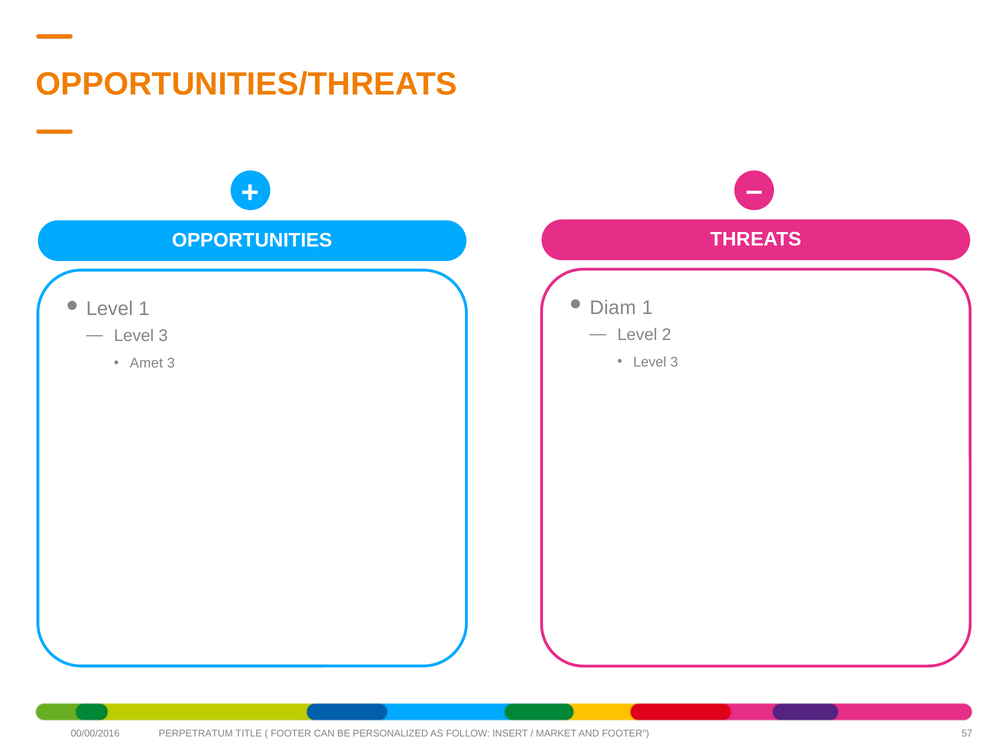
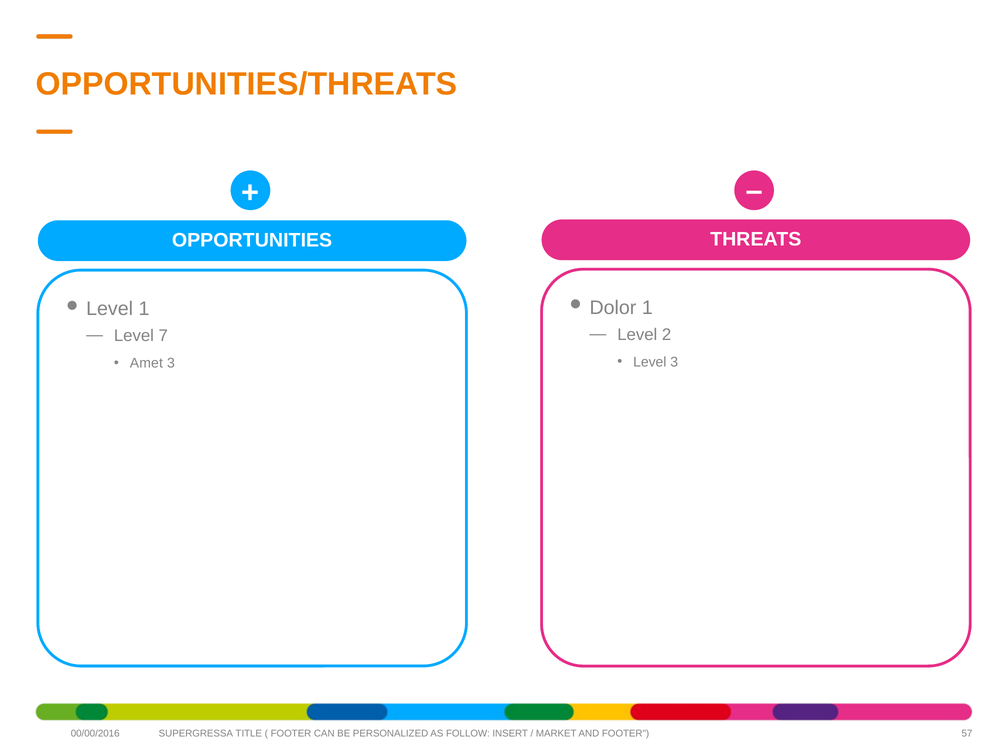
Diam: Diam -> Dolor
3 at (163, 336): 3 -> 7
PERPETRATUM: PERPETRATUM -> SUPERGRESSA
